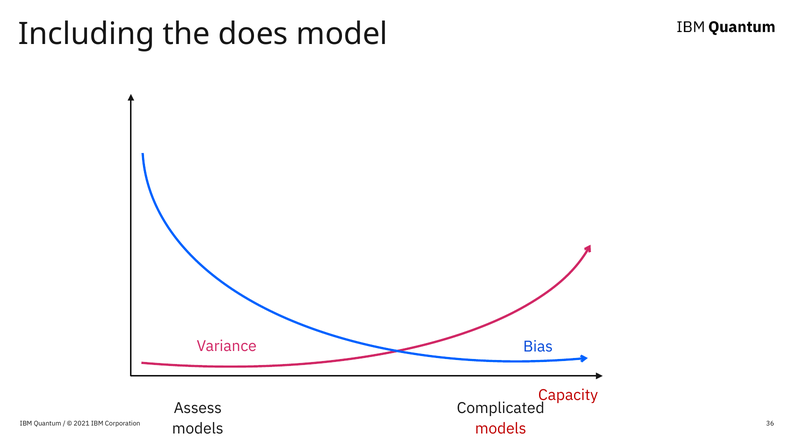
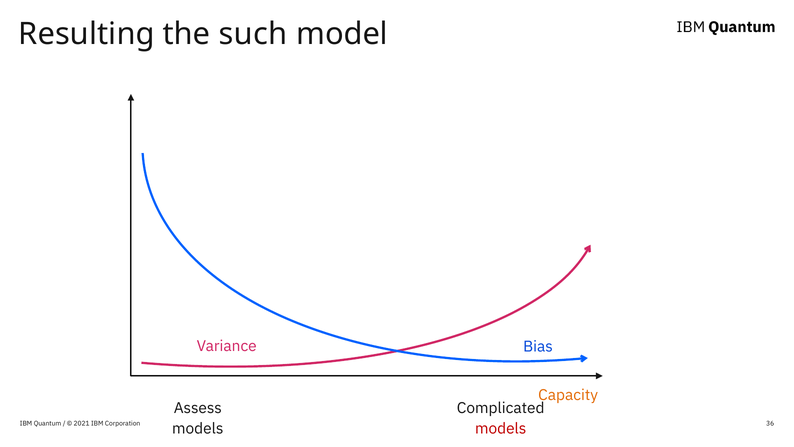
Including: Including -> Resulting
does: does -> such
Capacity colour: red -> orange
